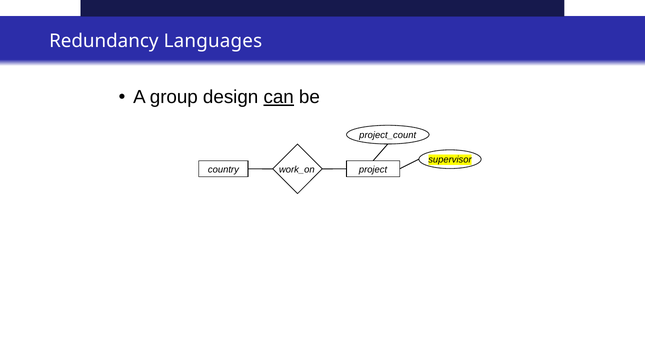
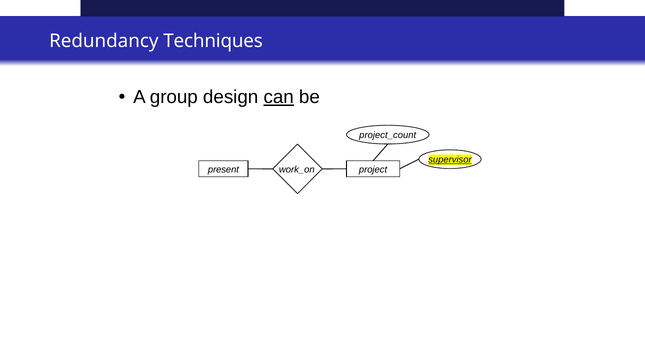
Languages: Languages -> Techniques
supervisor underline: none -> present
country: country -> present
